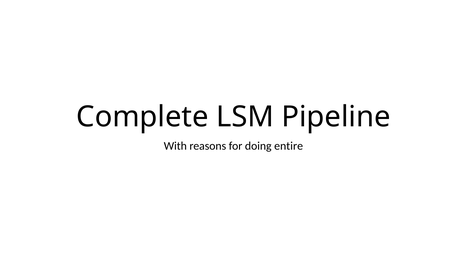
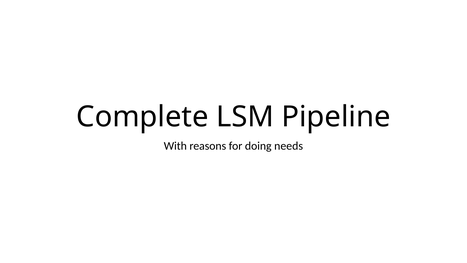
entire: entire -> needs
